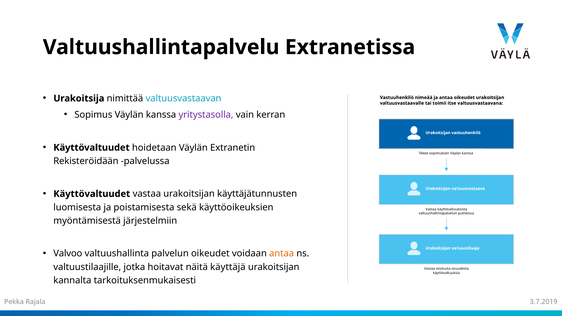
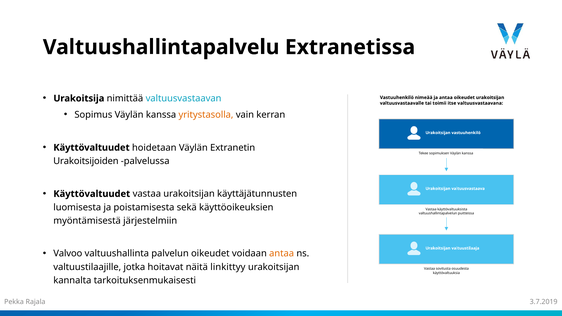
yritystasolla colour: purple -> orange
Rekisteröidään: Rekisteröidään -> Urakoitsijoiden
käyttäjä: käyttäjä -> linkittyy
